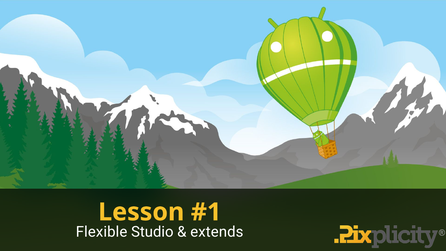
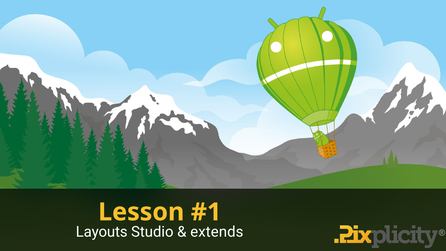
Flexible: Flexible -> Layouts
